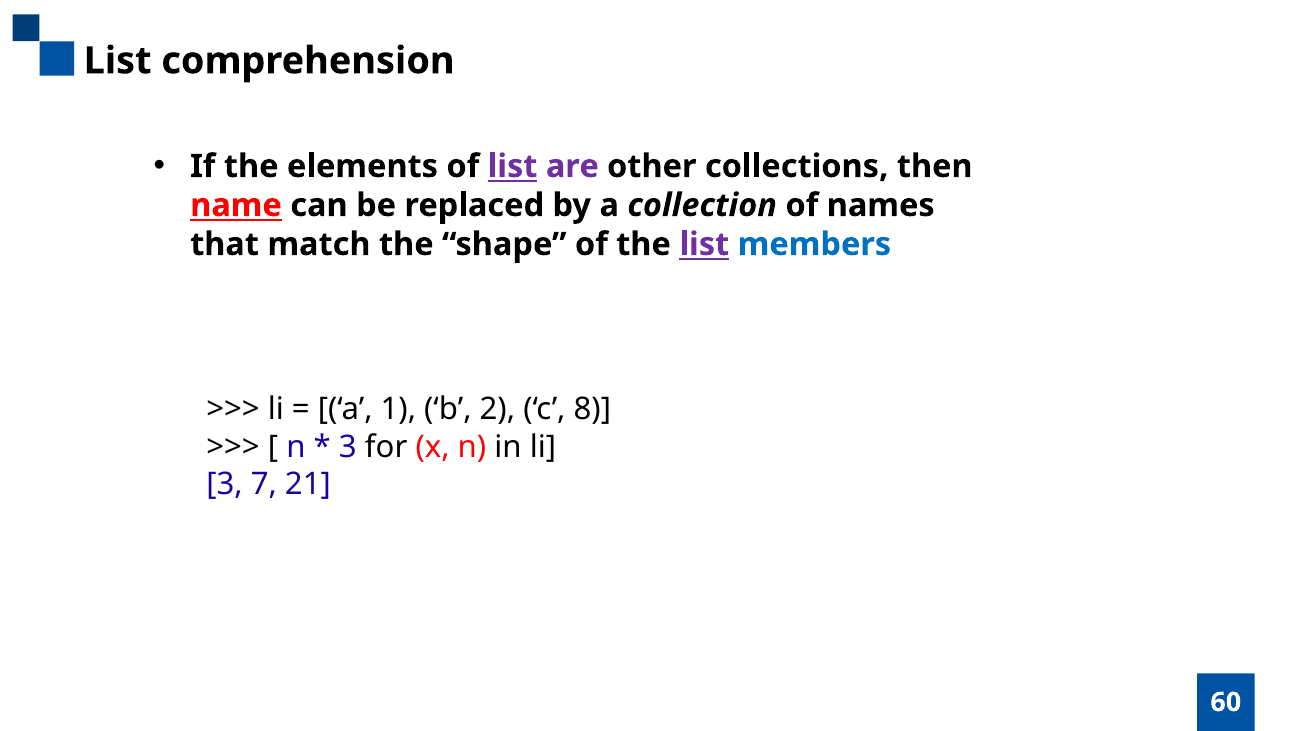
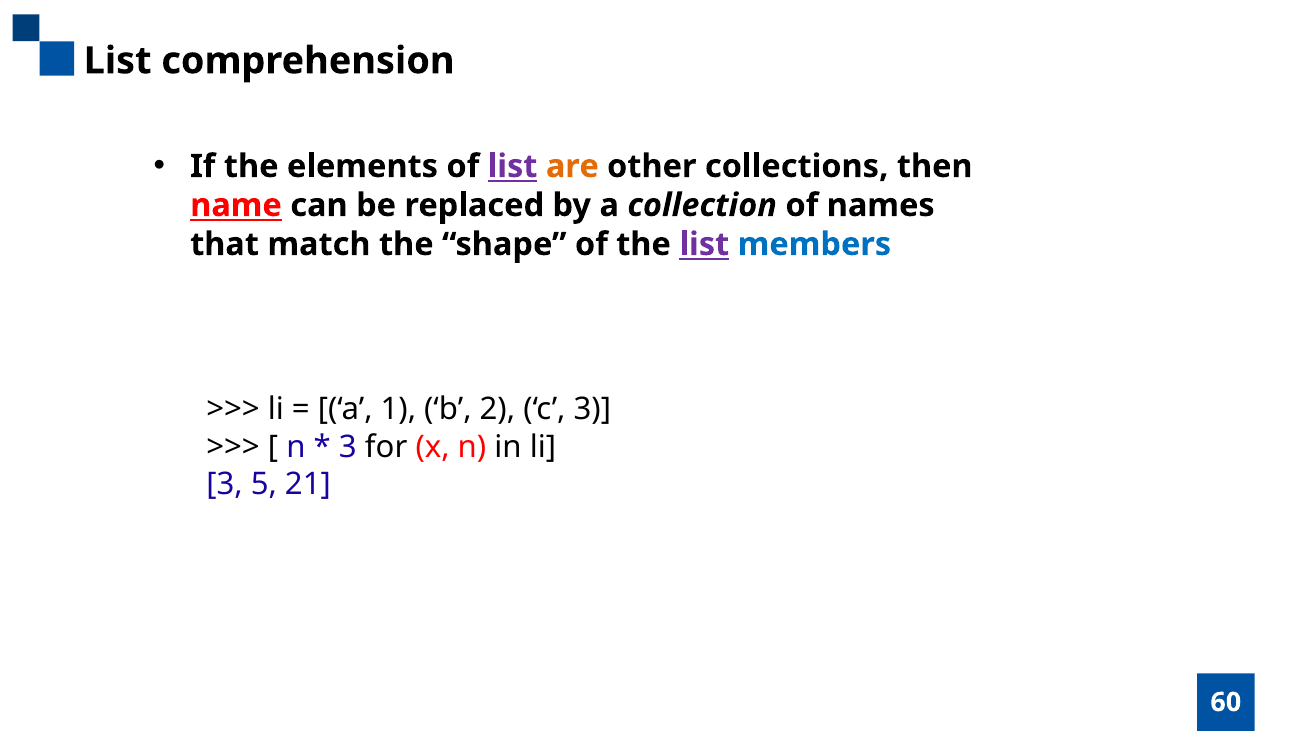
are colour: purple -> orange
c 8: 8 -> 3
7: 7 -> 5
